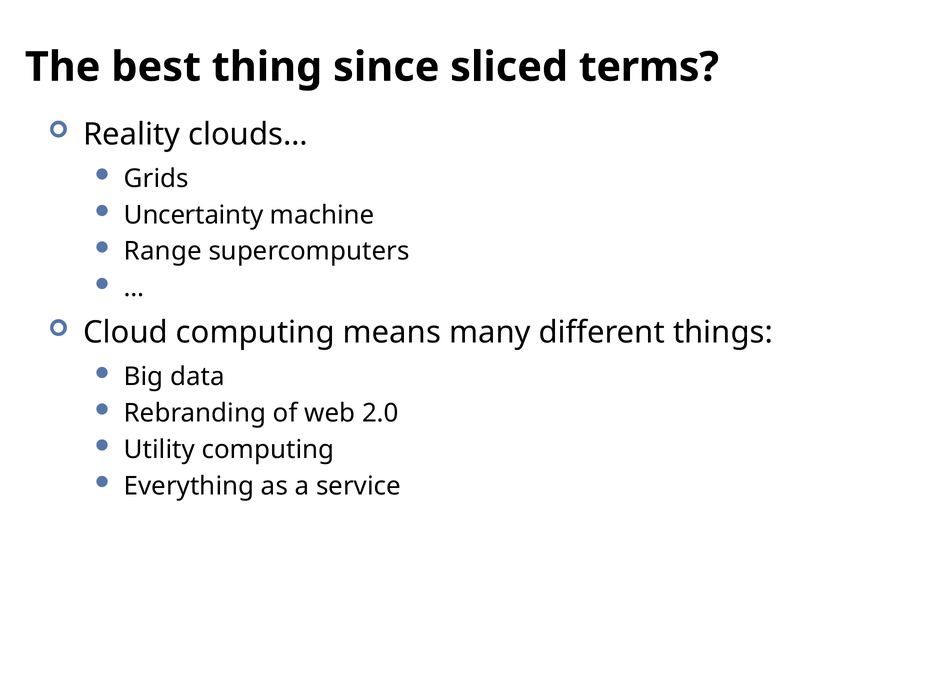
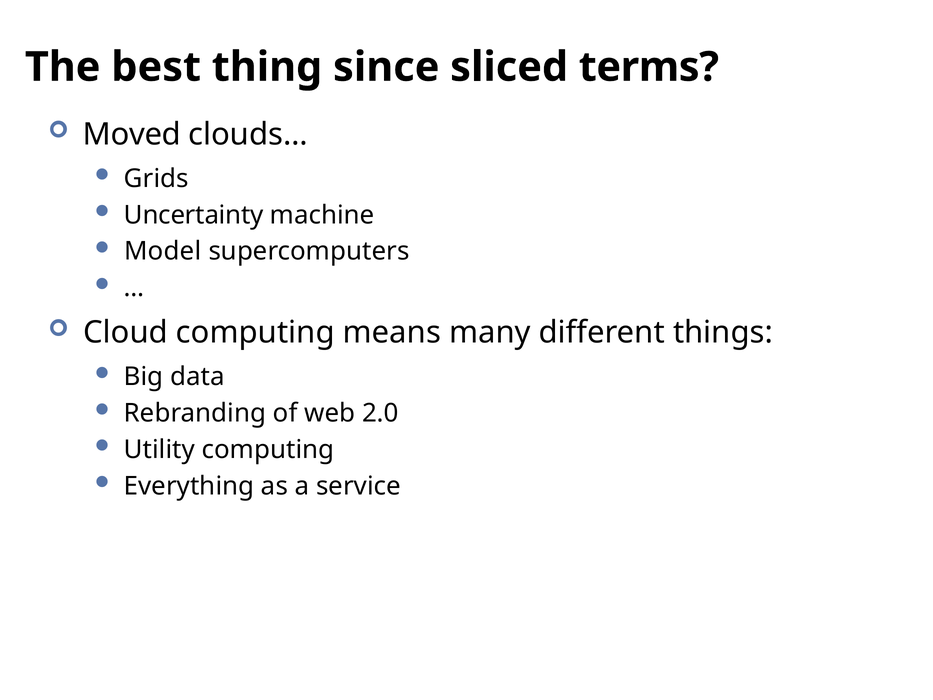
Reality: Reality -> Moved
Range: Range -> Model
